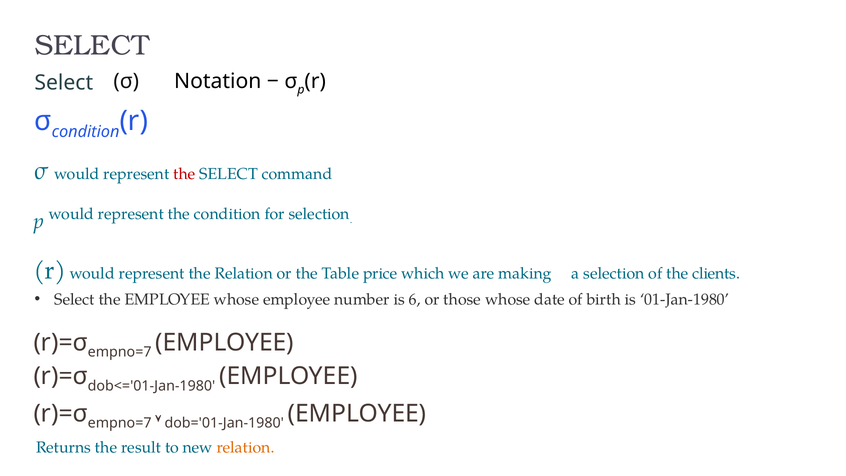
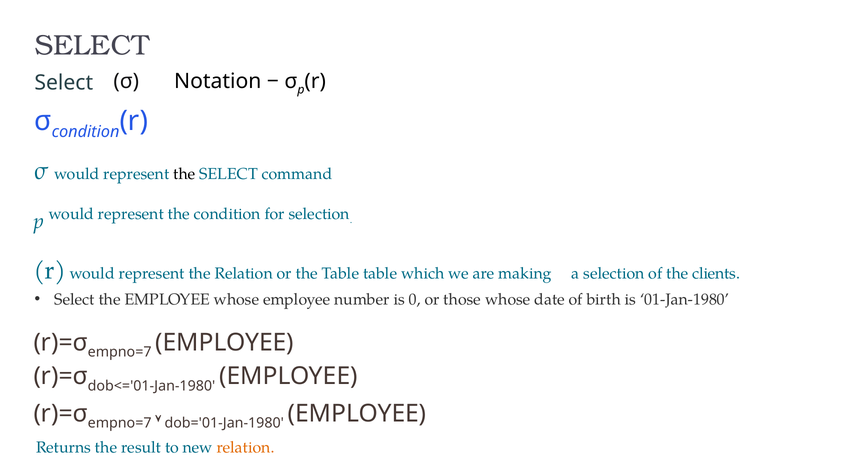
the at (184, 174) colour: red -> black
Table price: price -> table
6: 6 -> 0
